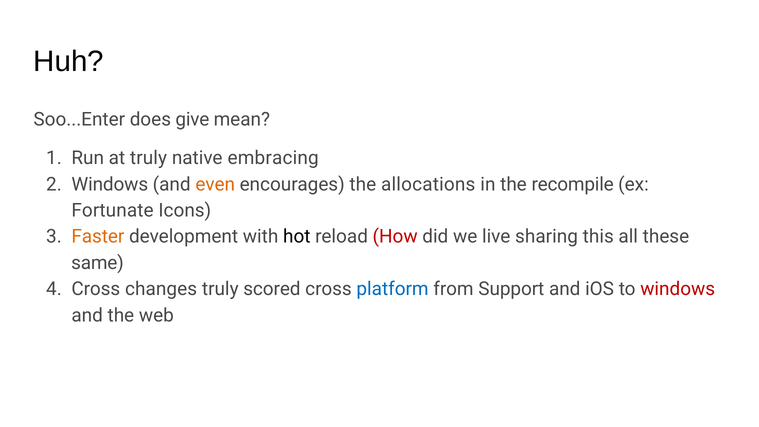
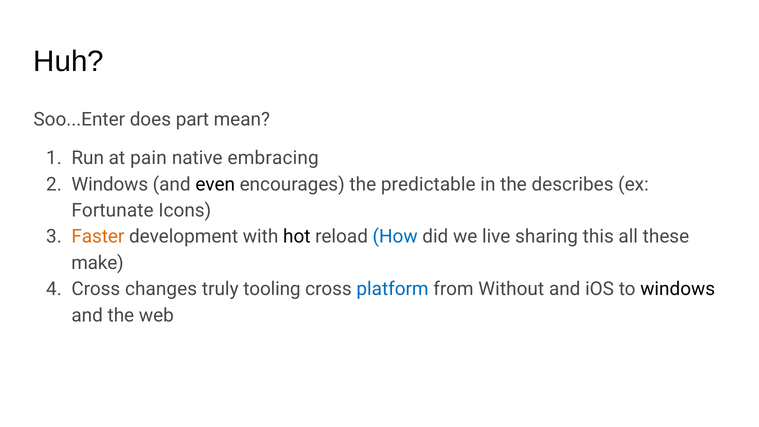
give: give -> part
at truly: truly -> pain
even colour: orange -> black
allocations: allocations -> predictable
recompile: recompile -> describes
How colour: red -> blue
same: same -> make
scored: scored -> tooling
Support: Support -> Without
windows at (678, 289) colour: red -> black
